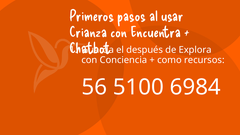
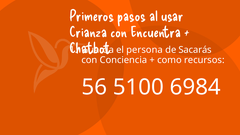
después: después -> persona
Explora: Explora -> Sacarás
